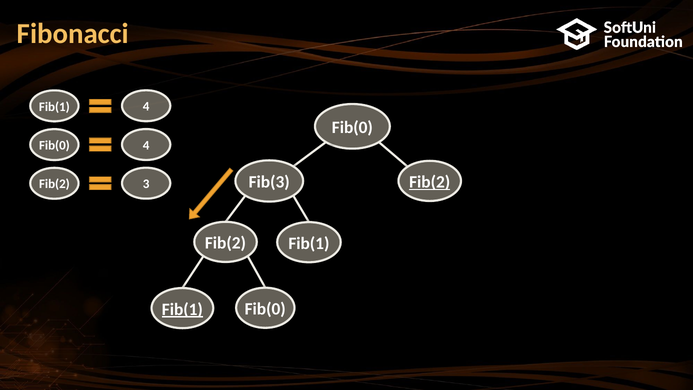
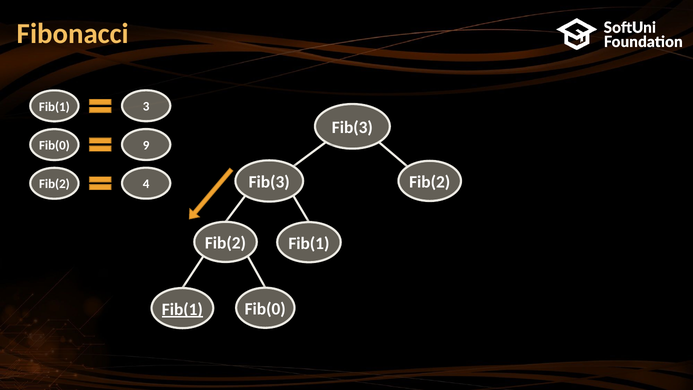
Fib(1 4: 4 -> 3
Fib(0 at (352, 128): Fib(0 -> Fib(3
Fib(0 4: 4 -> 9
Fib(2 at (430, 182) underline: present -> none
3: 3 -> 4
